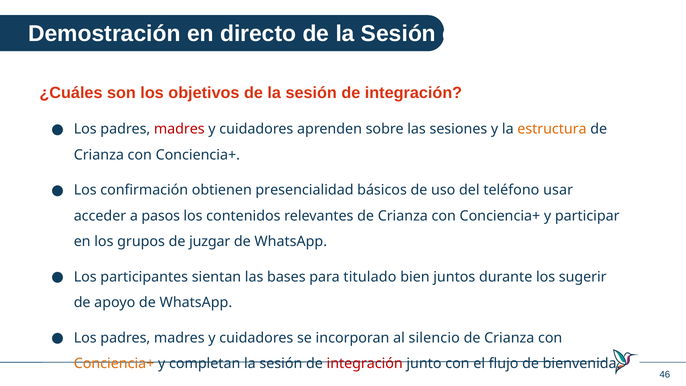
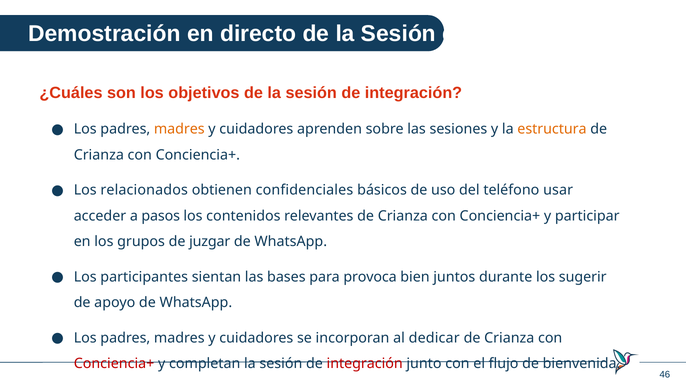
madres at (179, 129) colour: red -> orange
confirmación: confirmación -> relacionados
presencialidad: presencialidad -> confidenciales
titulado: titulado -> provoca
silencio: silencio -> dedicar
Conciencia+ at (114, 363) colour: orange -> red
